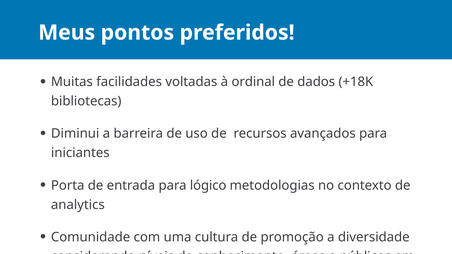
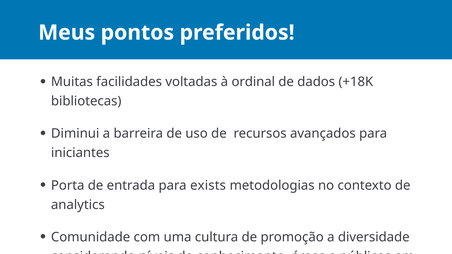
lógico: lógico -> exists
